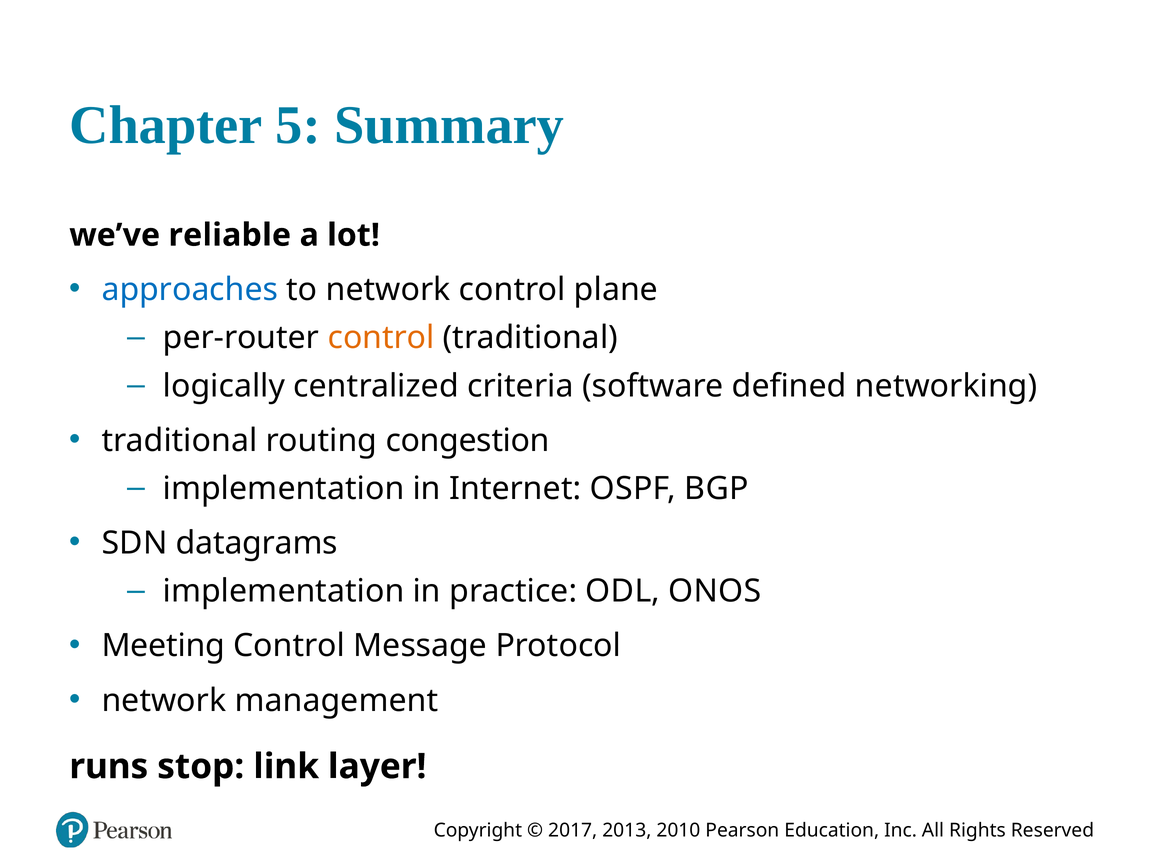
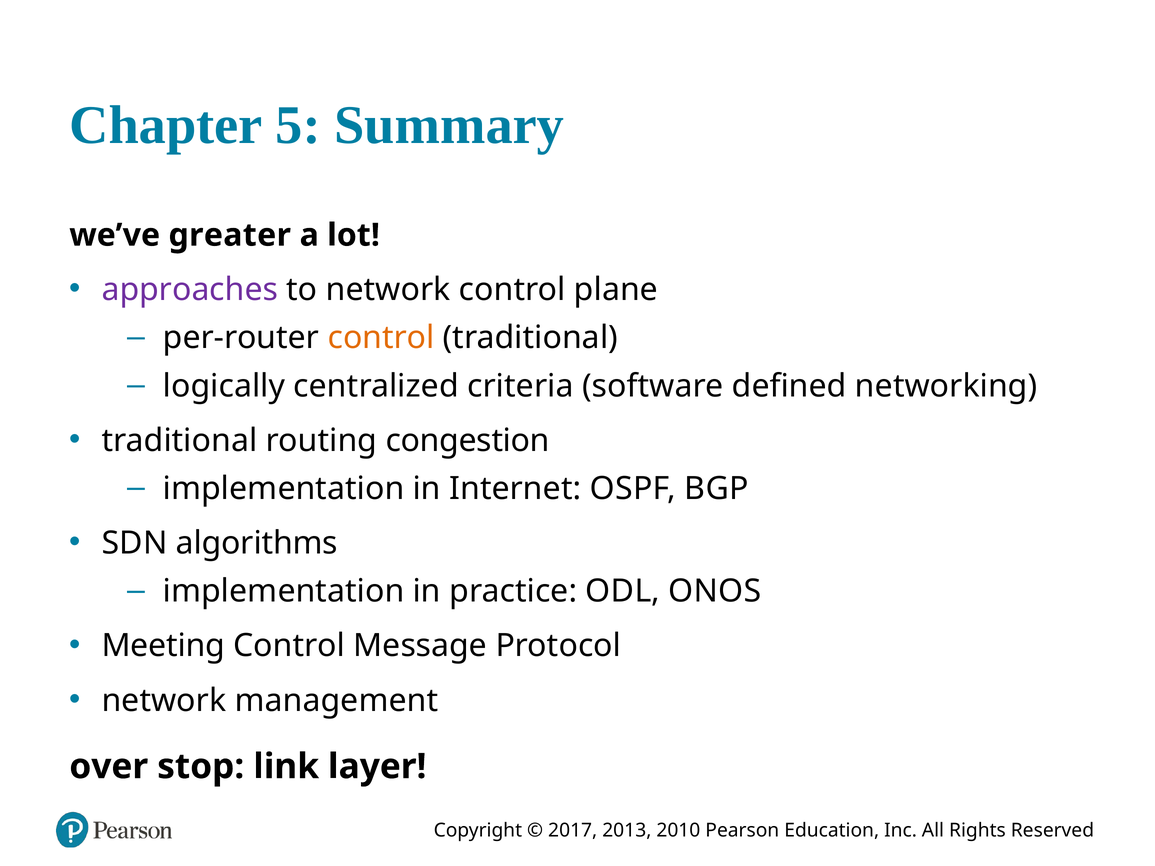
reliable: reliable -> greater
approaches colour: blue -> purple
datagrams: datagrams -> algorithms
runs: runs -> over
